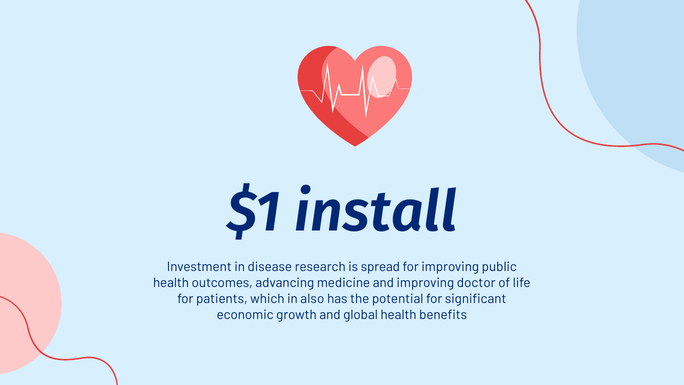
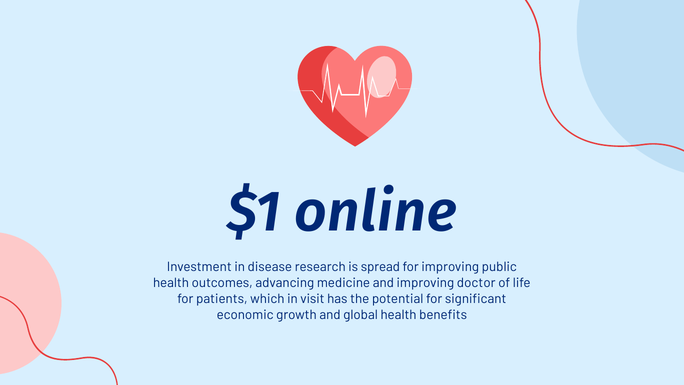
install: install -> online
also: also -> visit
